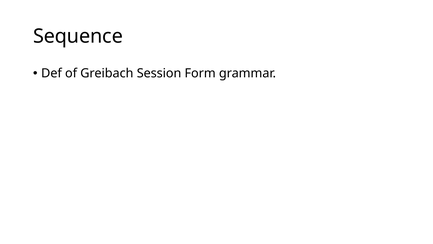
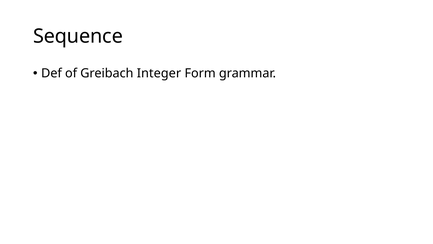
Session: Session -> Integer
